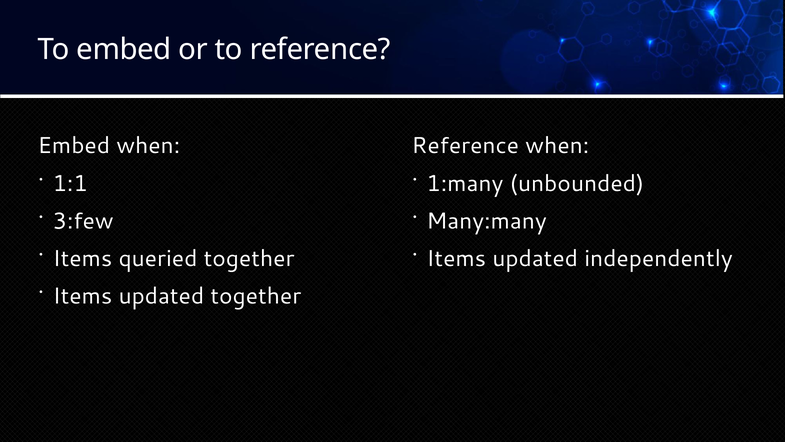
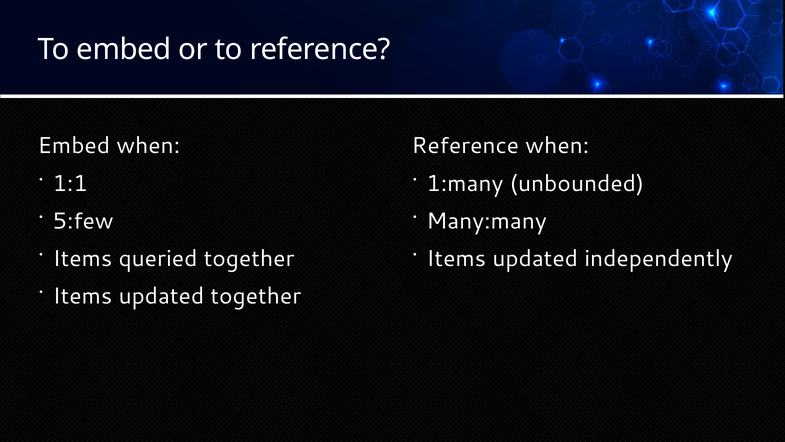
3:few: 3:few -> 5:few
